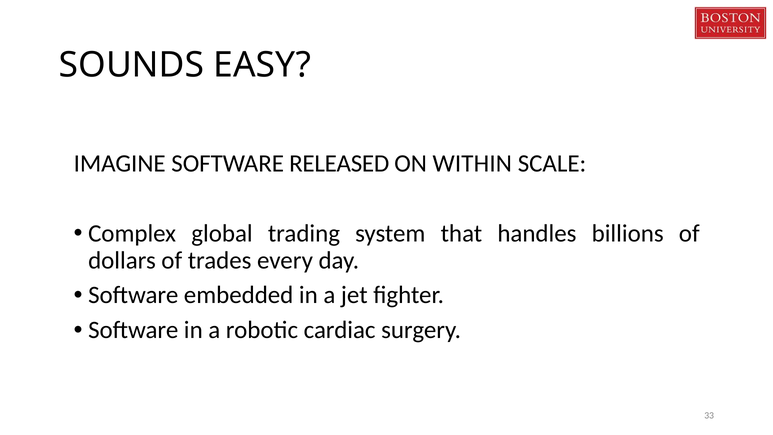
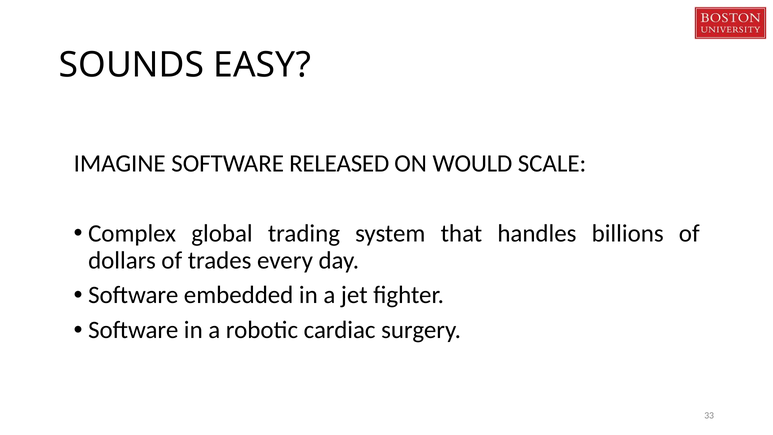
WITHIN: WITHIN -> WOULD
